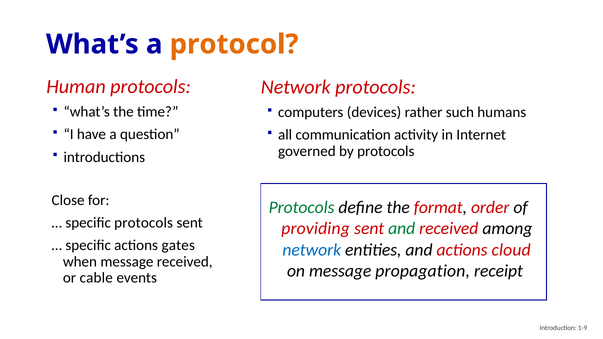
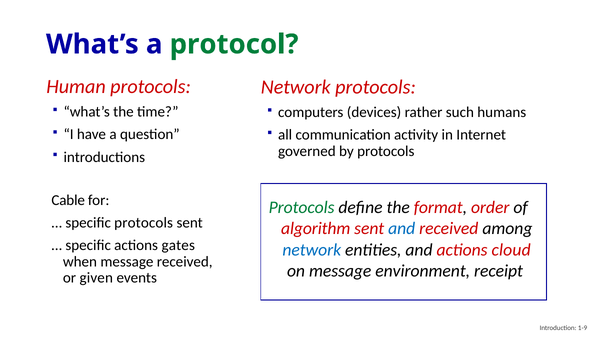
protocol colour: orange -> green
Close: Close -> Cable
providing: providing -> algorithm
and at (402, 229) colour: green -> blue
propagation: propagation -> environment
cable: cable -> given
